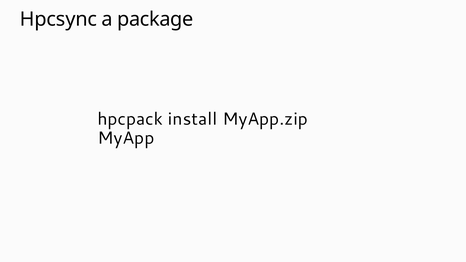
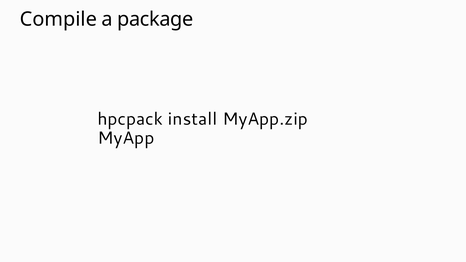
Hpcsync: Hpcsync -> Compile
